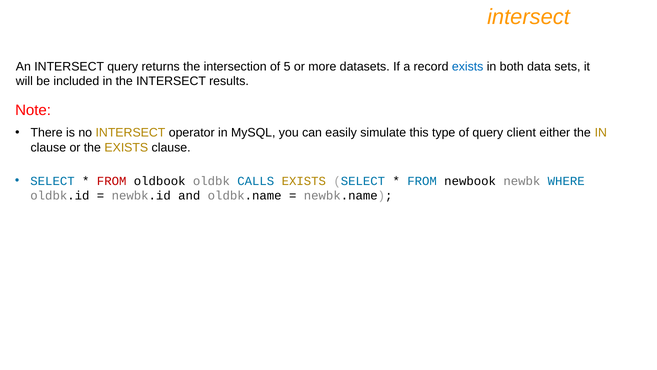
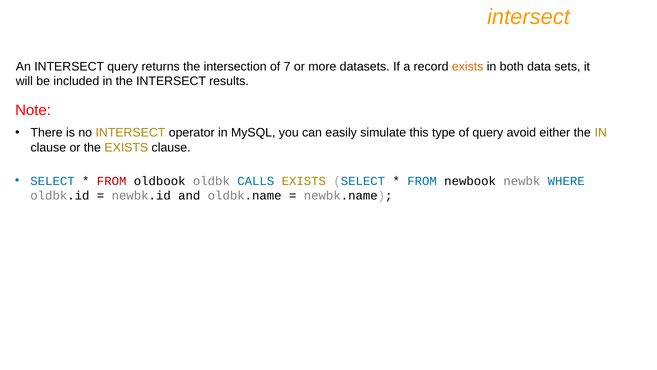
5: 5 -> 7
exists at (468, 67) colour: blue -> orange
client: client -> avoid
